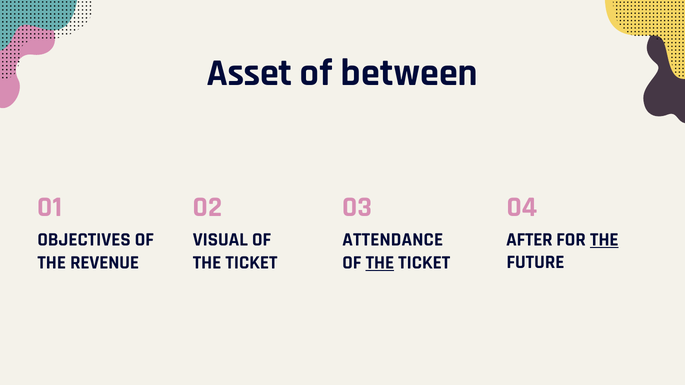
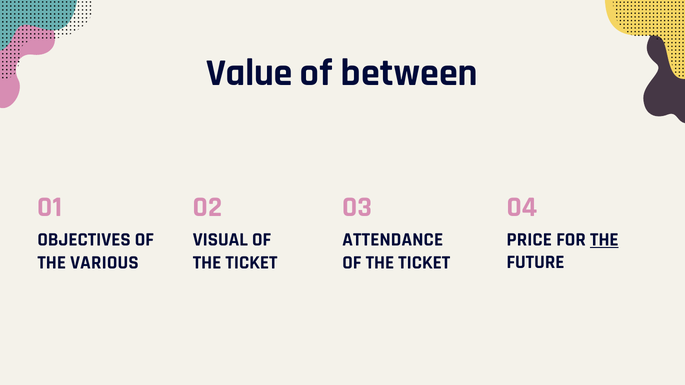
Asset: Asset -> Value
AFTER: AFTER -> PRICE
REVENUE: REVENUE -> VARIOUS
THE at (380, 262) underline: present -> none
